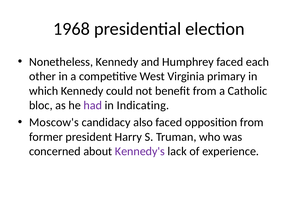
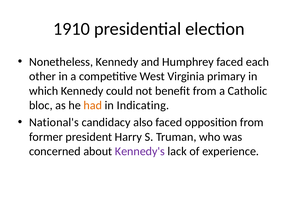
1968: 1968 -> 1910
had colour: purple -> orange
Moscow's: Moscow's -> National's
